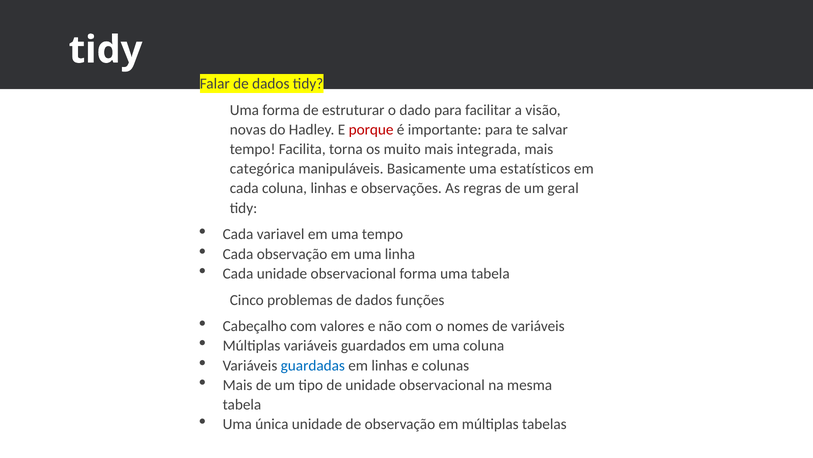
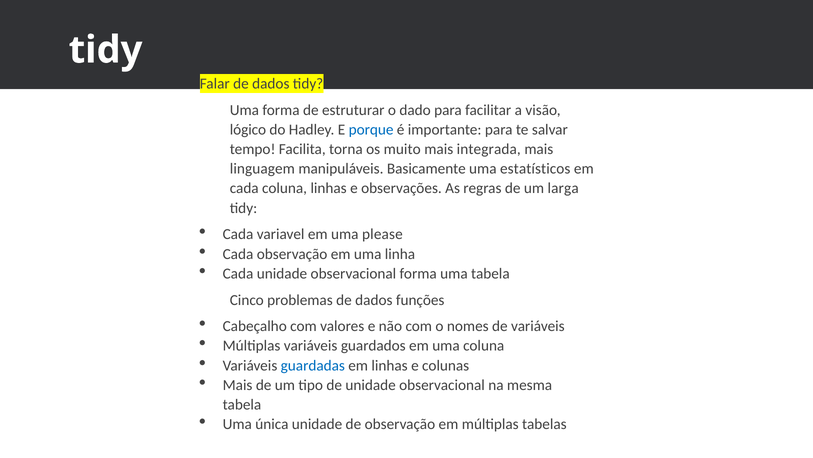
novas: novas -> lógico
porque colour: red -> blue
categórica: categórica -> linguagem
geral: geral -> larga
uma tempo: tempo -> please
